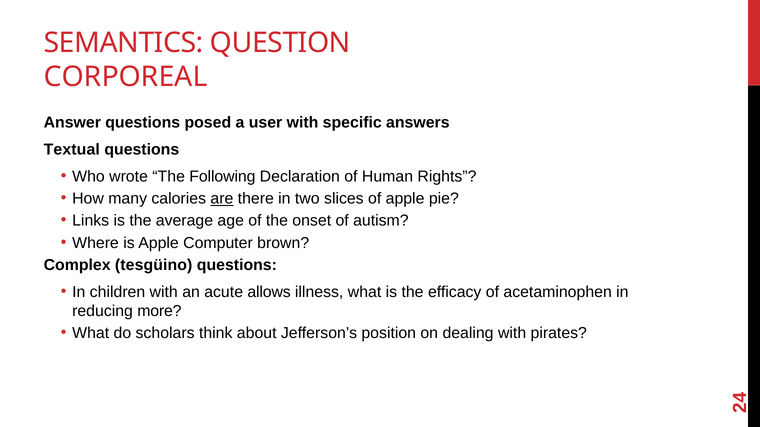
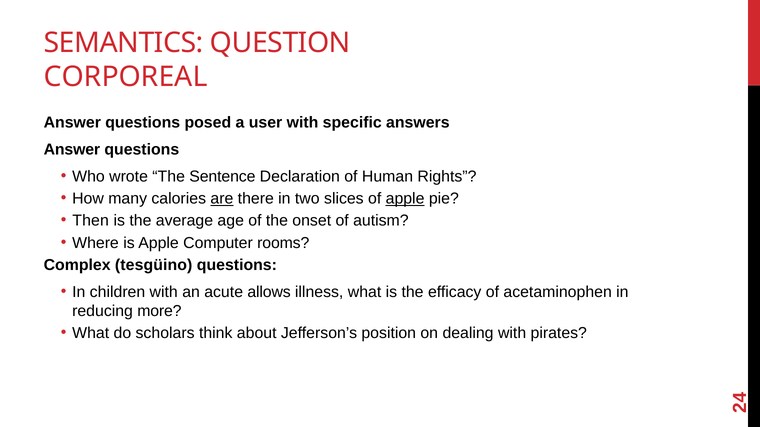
Textual at (72, 150): Textual -> Answer
Following: Following -> Sentence
apple at (405, 199) underline: none -> present
Links: Links -> Then
brown: brown -> rooms
